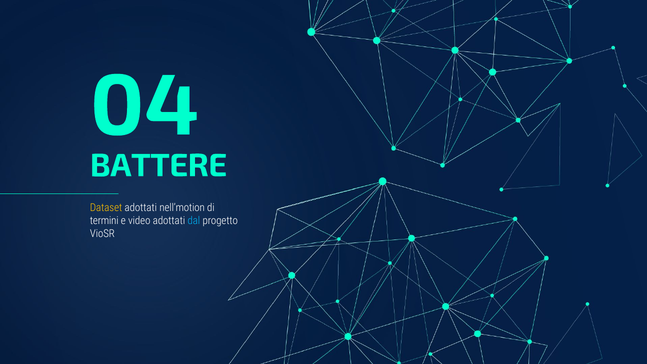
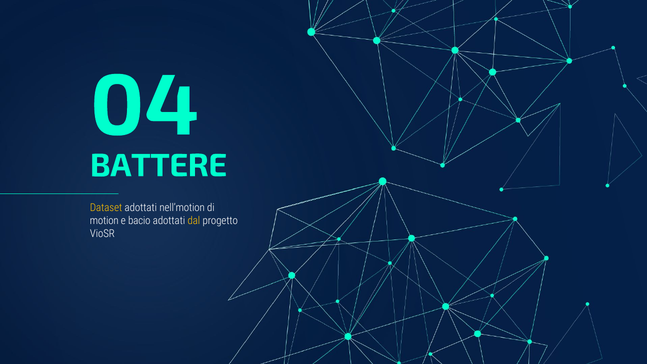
termini: termini -> motion
video: video -> bacio
dal colour: light blue -> yellow
